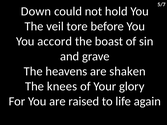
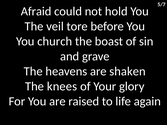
Down: Down -> Afraid
accord: accord -> church
